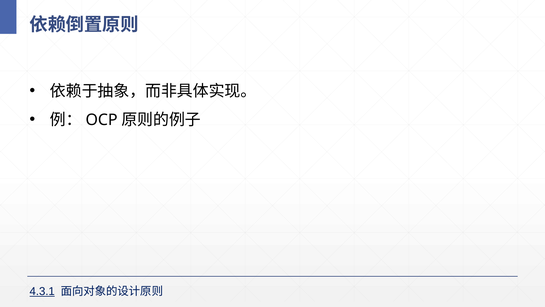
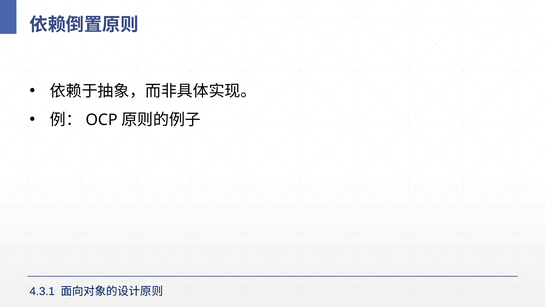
4.3.1 underline: present -> none
